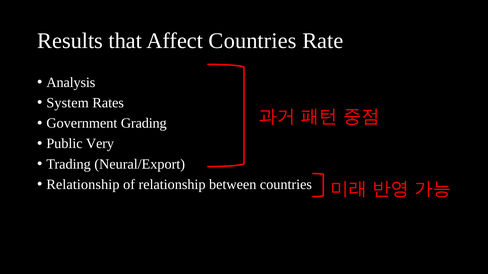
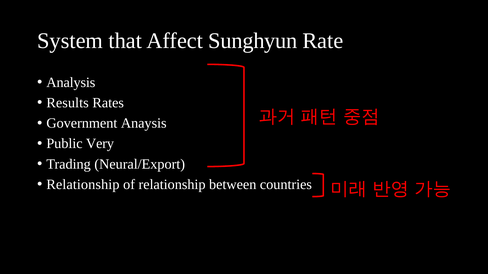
Results: Results -> System
Affect Countries: Countries -> Sunghyun
System: System -> Results
Grading: Grading -> Anaysis
